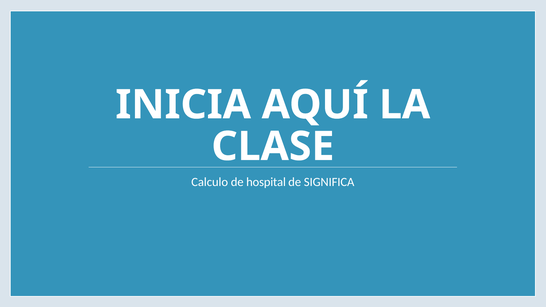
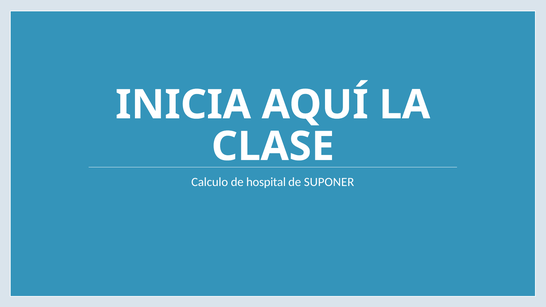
SIGNIFICA: SIGNIFICA -> SUPONER
